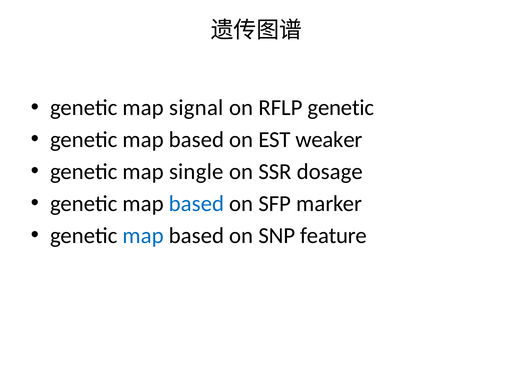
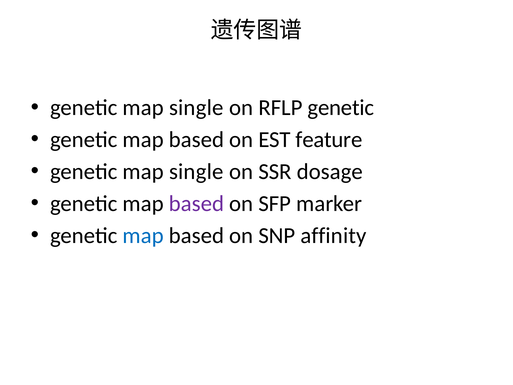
signal at (196, 108): signal -> single
weaker: weaker -> feature
based at (196, 203) colour: blue -> purple
feature: feature -> affinity
